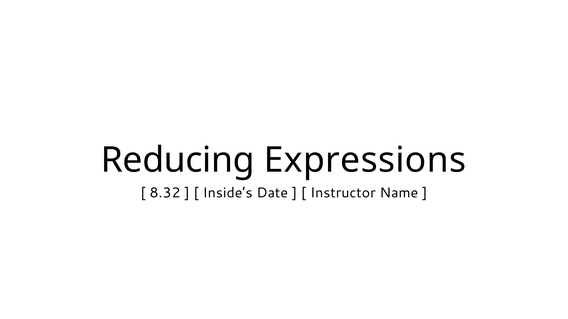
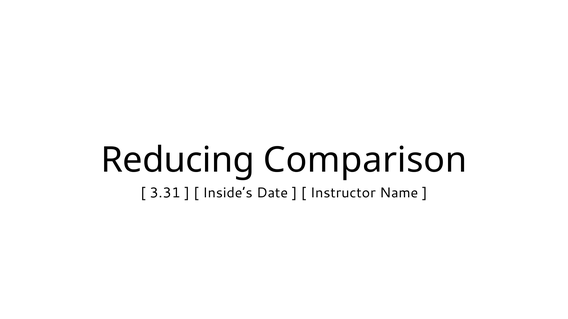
Expressions: Expressions -> Comparison
8.32: 8.32 -> 3.31
